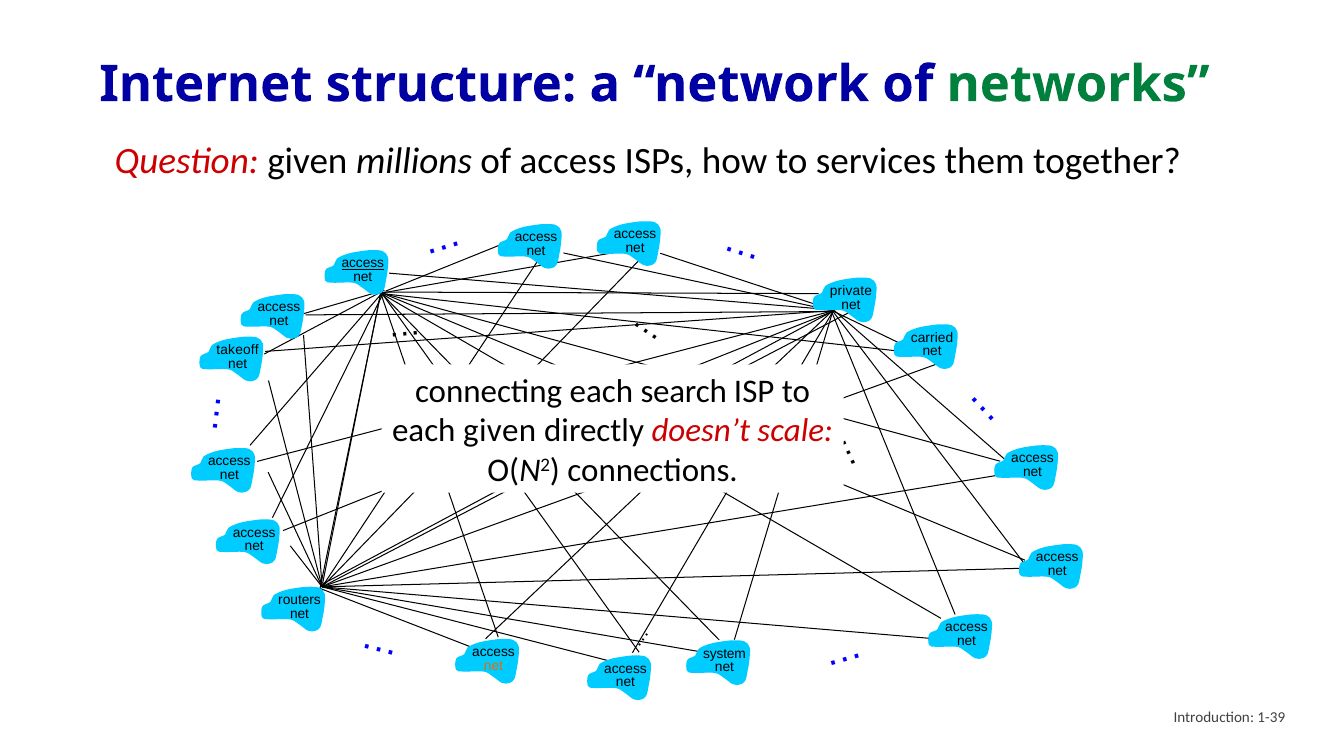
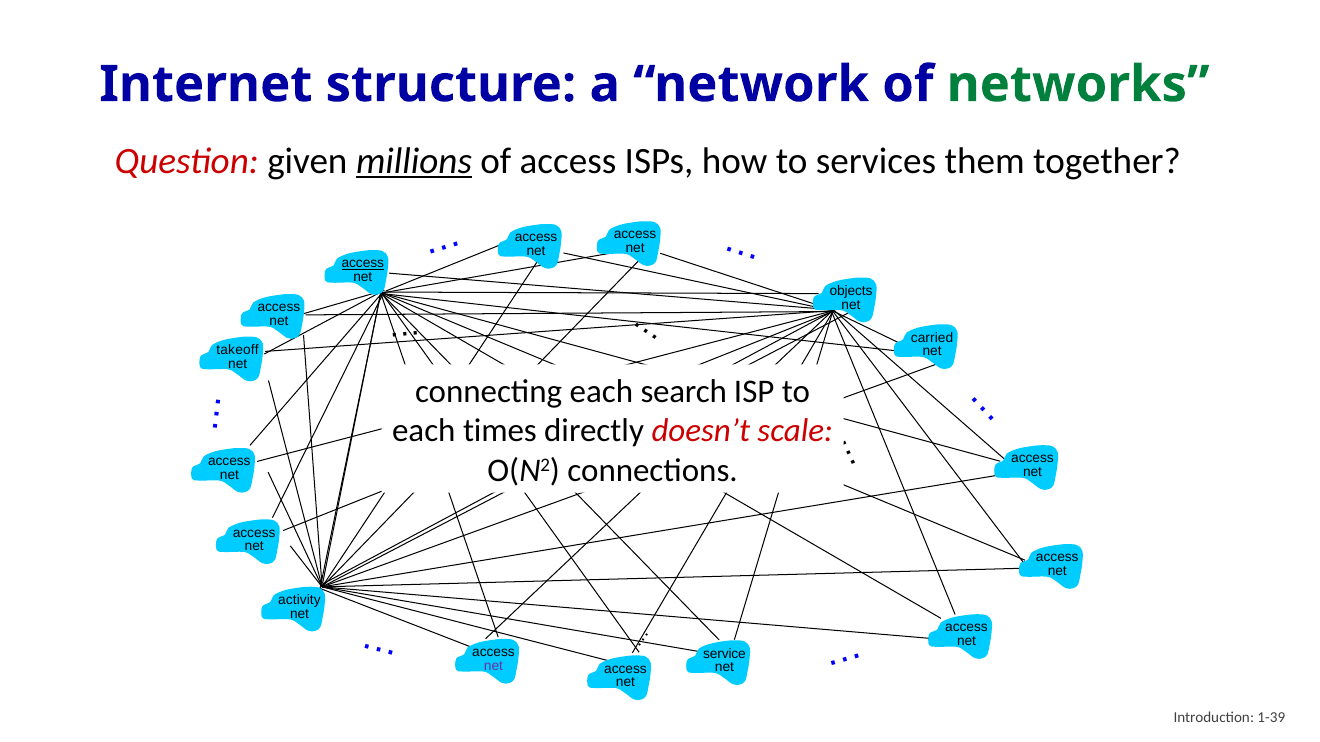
millions underline: none -> present
private: private -> objects
each given: given -> times
routers: routers -> activity
system: system -> service
net at (493, 666) colour: orange -> purple
